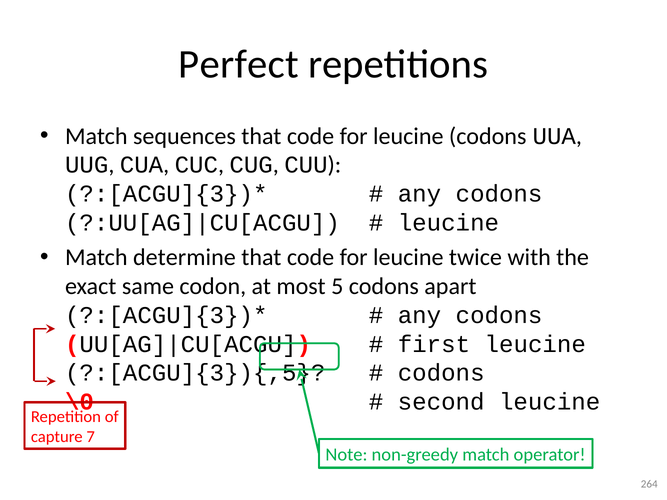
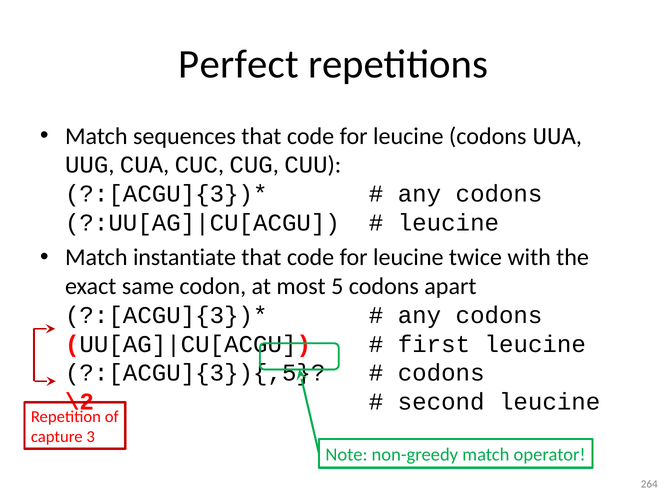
determine: determine -> instantiate
\0: \0 -> \2
7: 7 -> 3
